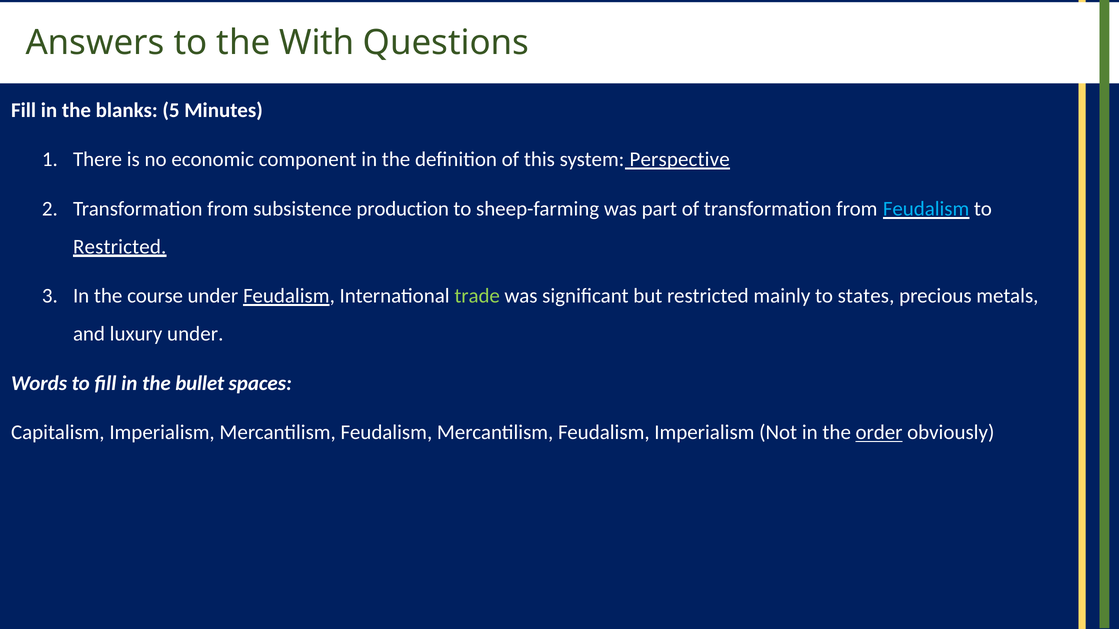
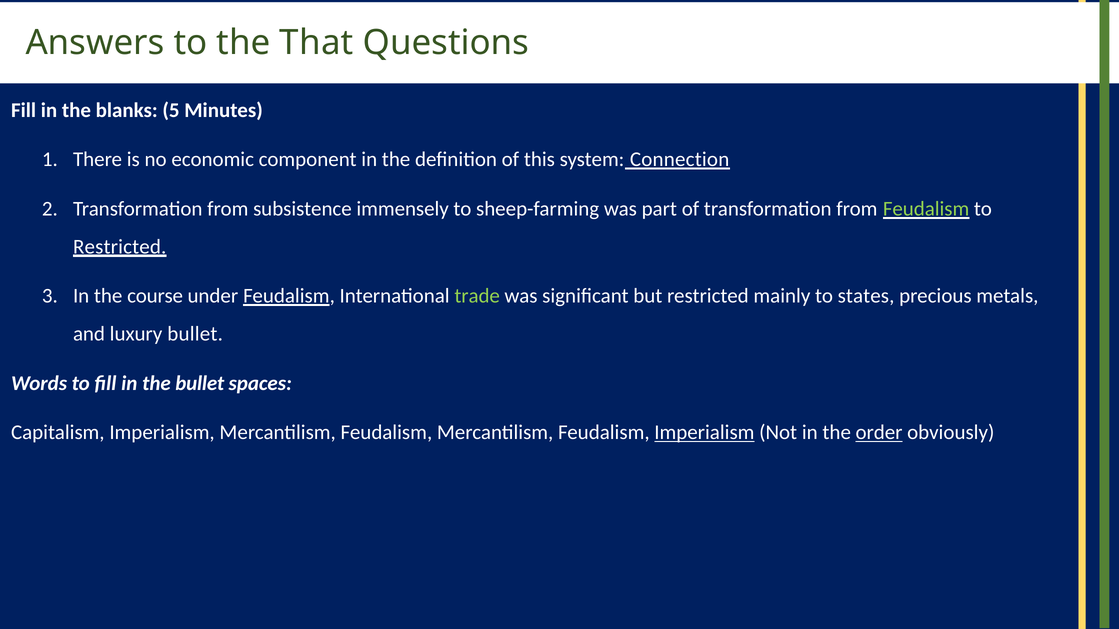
With: With -> That
Perspective: Perspective -> Connection
production: production -> immensely
Feudalism at (926, 209) colour: light blue -> light green
luxury under: under -> bullet
Imperialism at (704, 433) underline: none -> present
